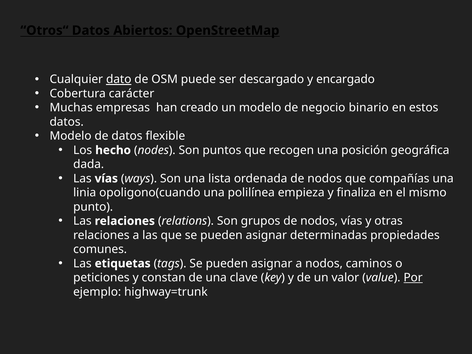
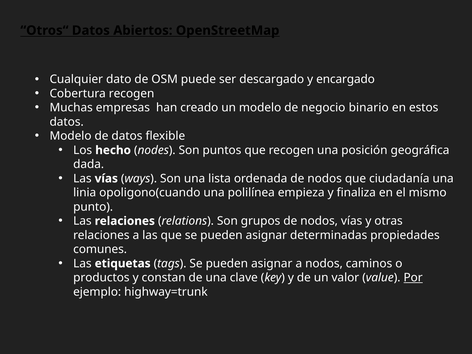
dato underline: present -> none
Cobertura carácter: carácter -> recogen
compañías: compañías -> ciudadanía
peticiones: peticiones -> productos
